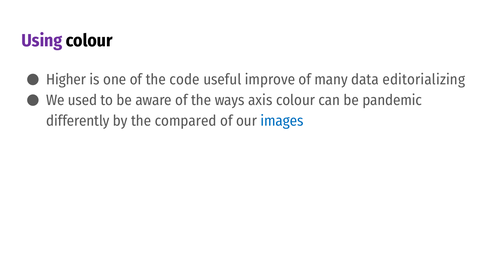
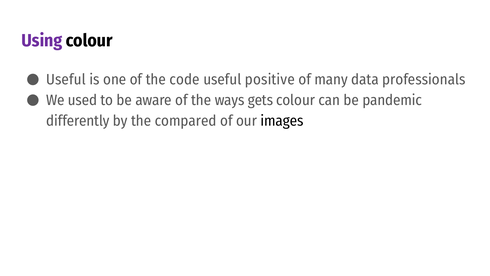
Higher at (66, 79): Higher -> Useful
improve: improve -> positive
editorializing: editorializing -> professionals
axis: axis -> gets
images colour: blue -> black
